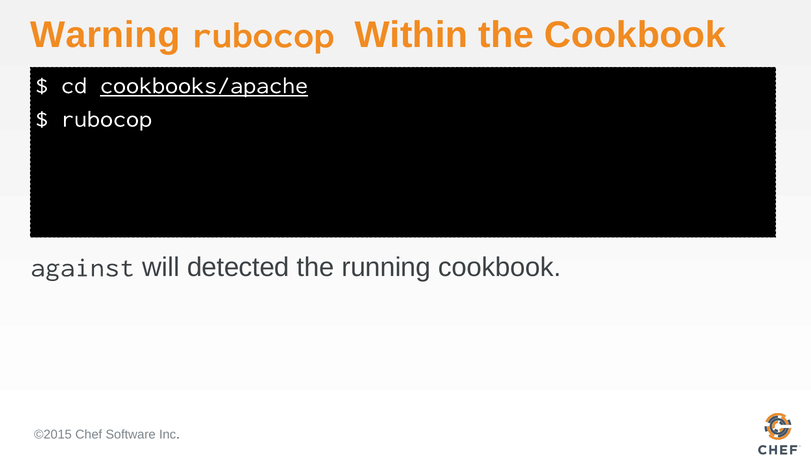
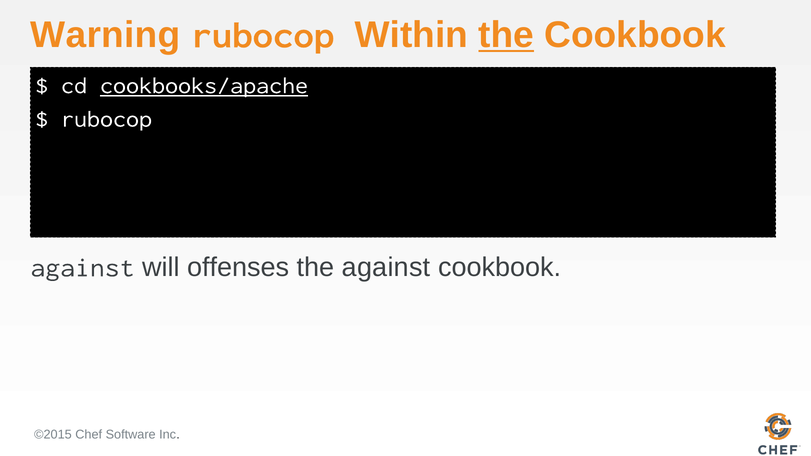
the at (506, 35) underline: none -> present
detected: detected -> offenses
the running: running -> against
